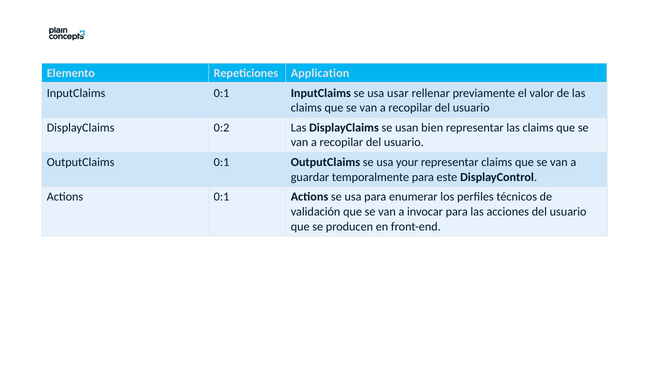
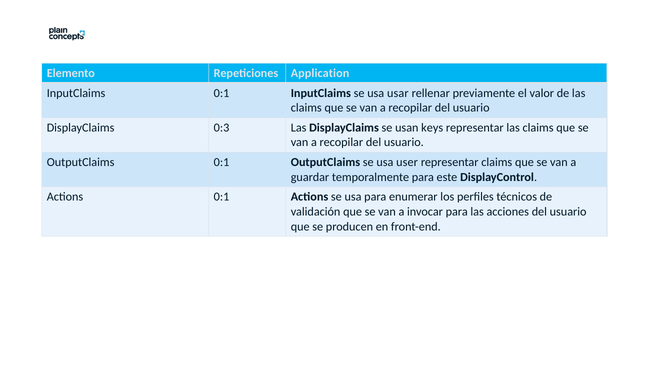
0:2: 0:2 -> 0:3
bien: bien -> keys
your: your -> user
